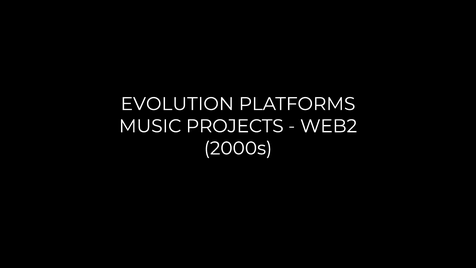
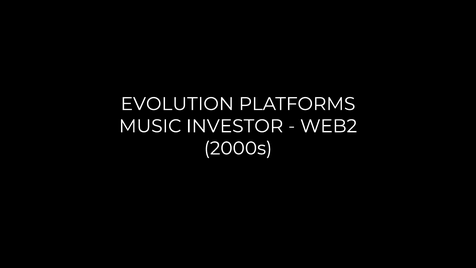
PROJECTS: PROJECTS -> INVESTOR
